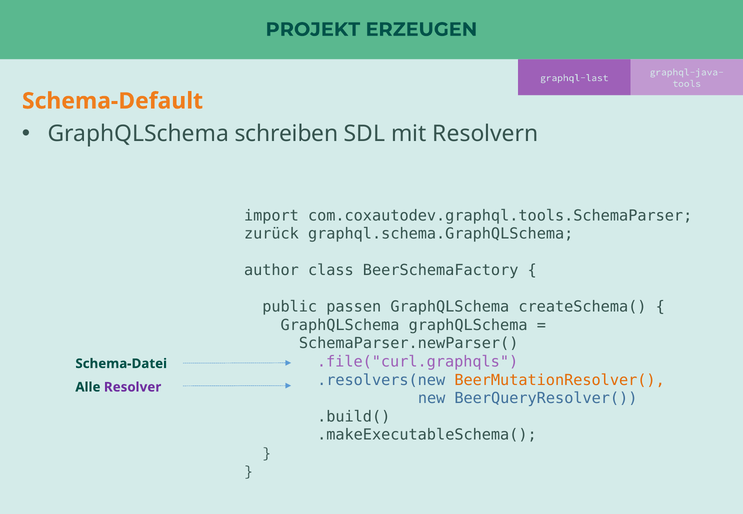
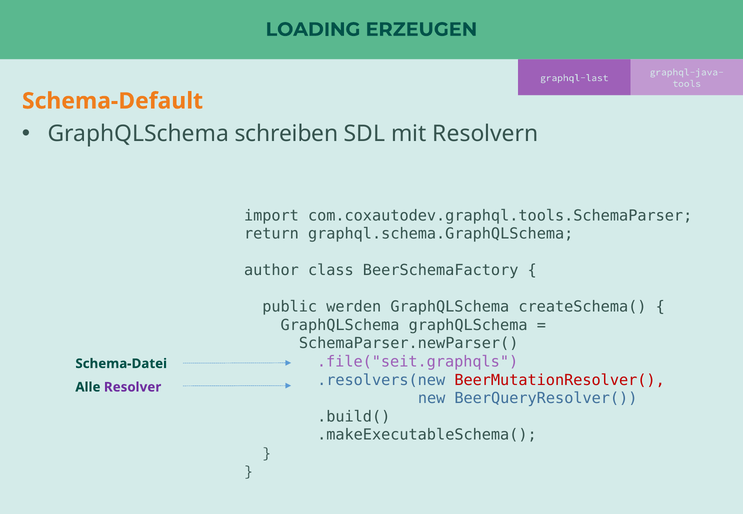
PROJEKT: PROJEKT -> LOADING
zurück: zurück -> return
passen: passen -> werden
.file("curl.graphqls: .file("curl.graphqls -> .file("seit.graphqls
BeerMutationResolver( colour: orange -> red
